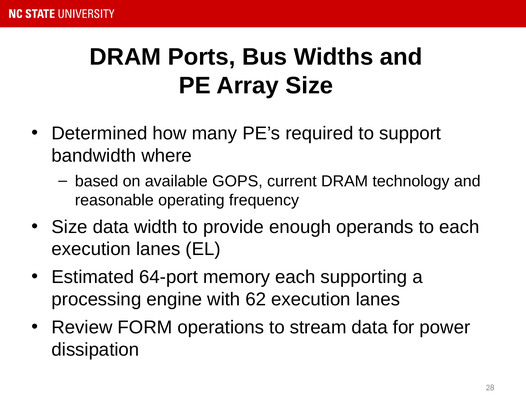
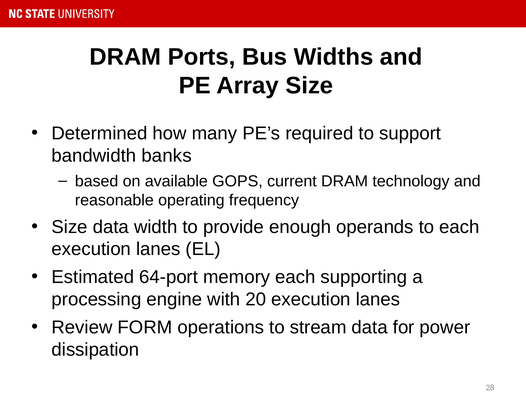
where: where -> banks
62: 62 -> 20
